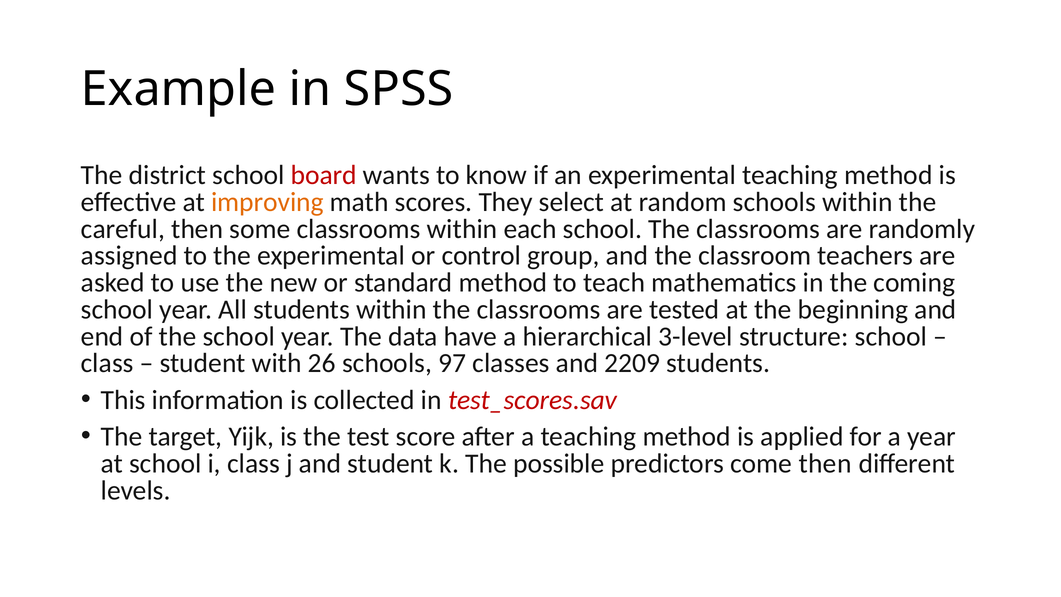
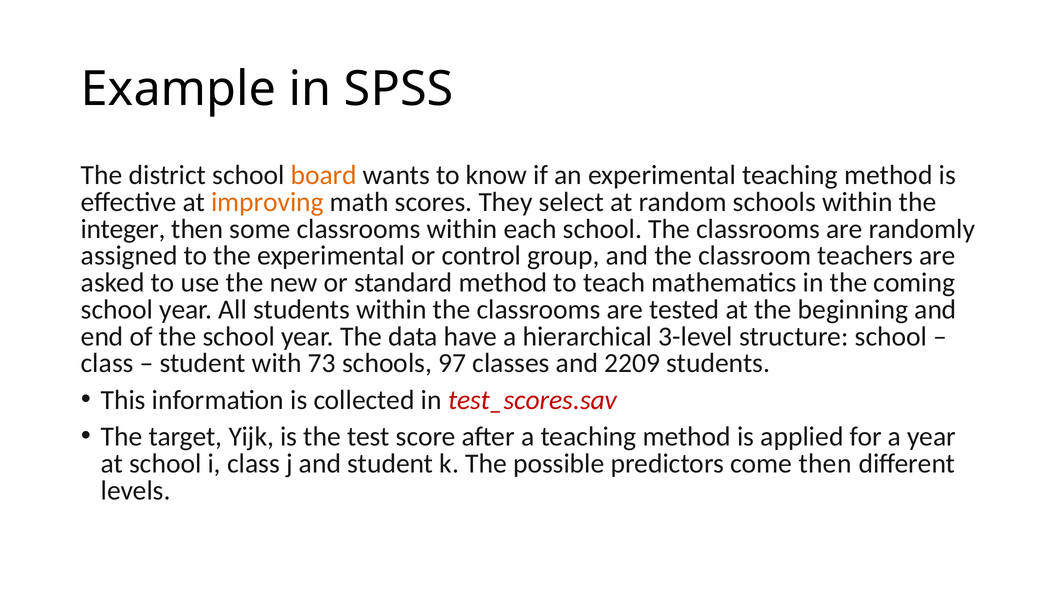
board colour: red -> orange
careful: careful -> integer
26: 26 -> 73
